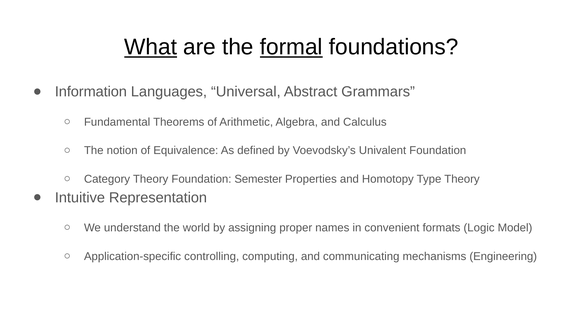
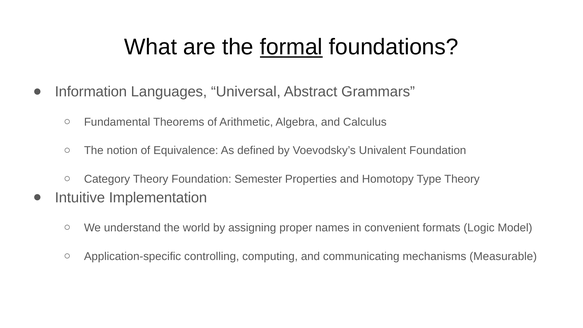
What underline: present -> none
Representation: Representation -> Implementation
Engineering: Engineering -> Measurable
